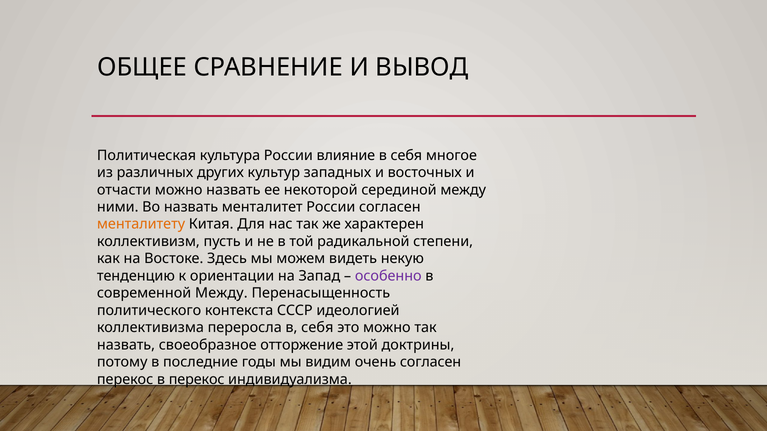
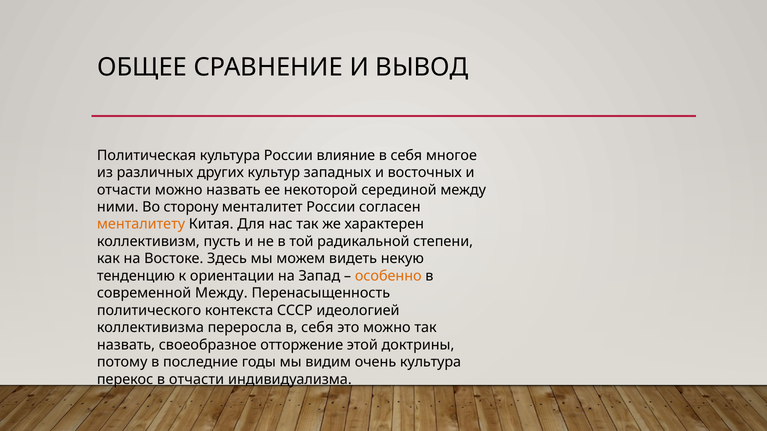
Во назвать: назвать -> сторону
особенно colour: purple -> orange
очень согласен: согласен -> культура
в перекос: перекос -> отчасти
